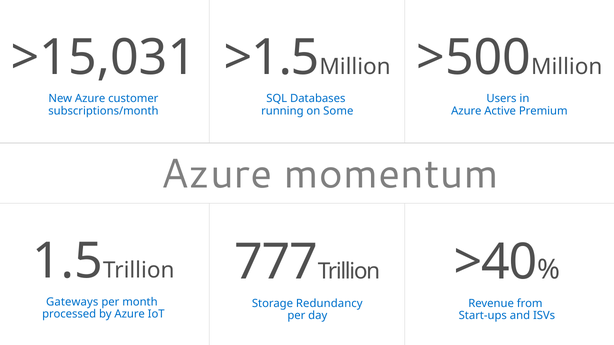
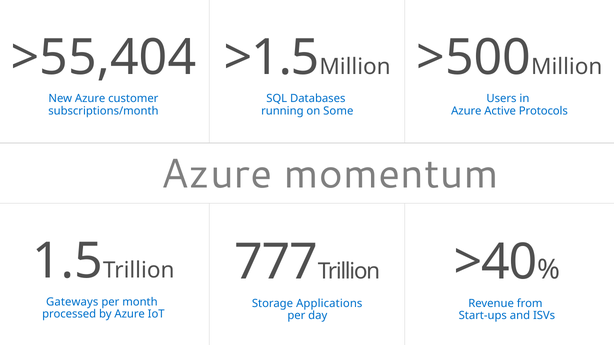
>15,031: >15,031 -> >55,404
Premium: Premium -> Protocols
Redundancy: Redundancy -> Applications
